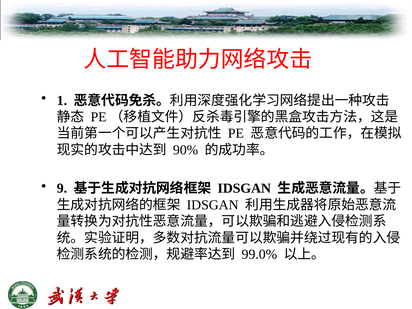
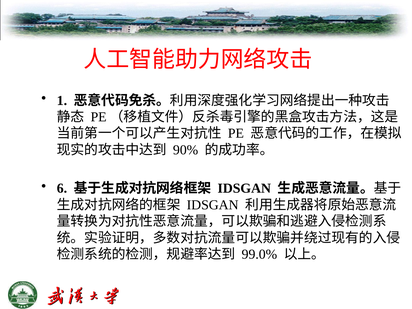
9: 9 -> 6
